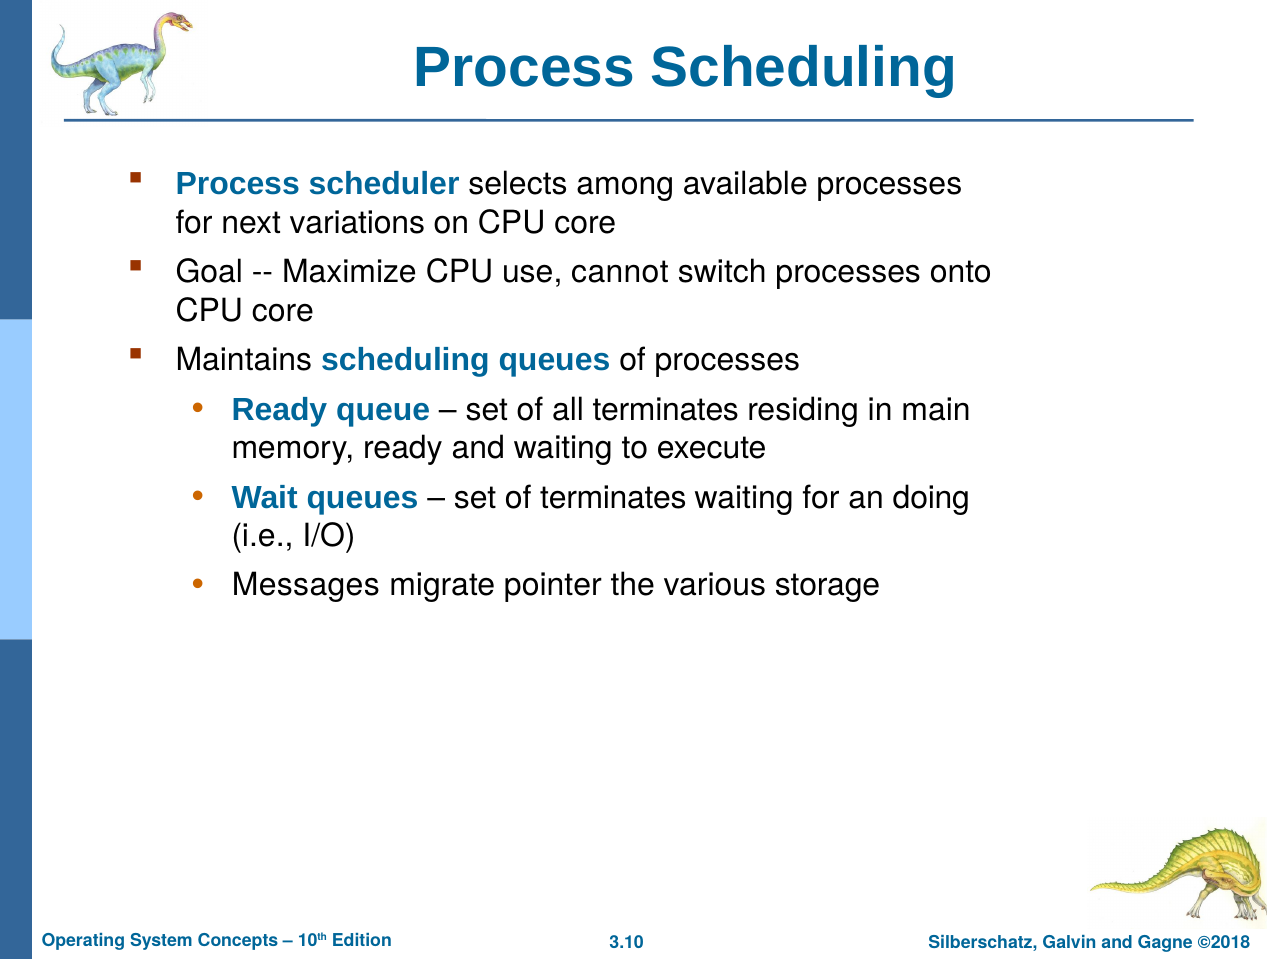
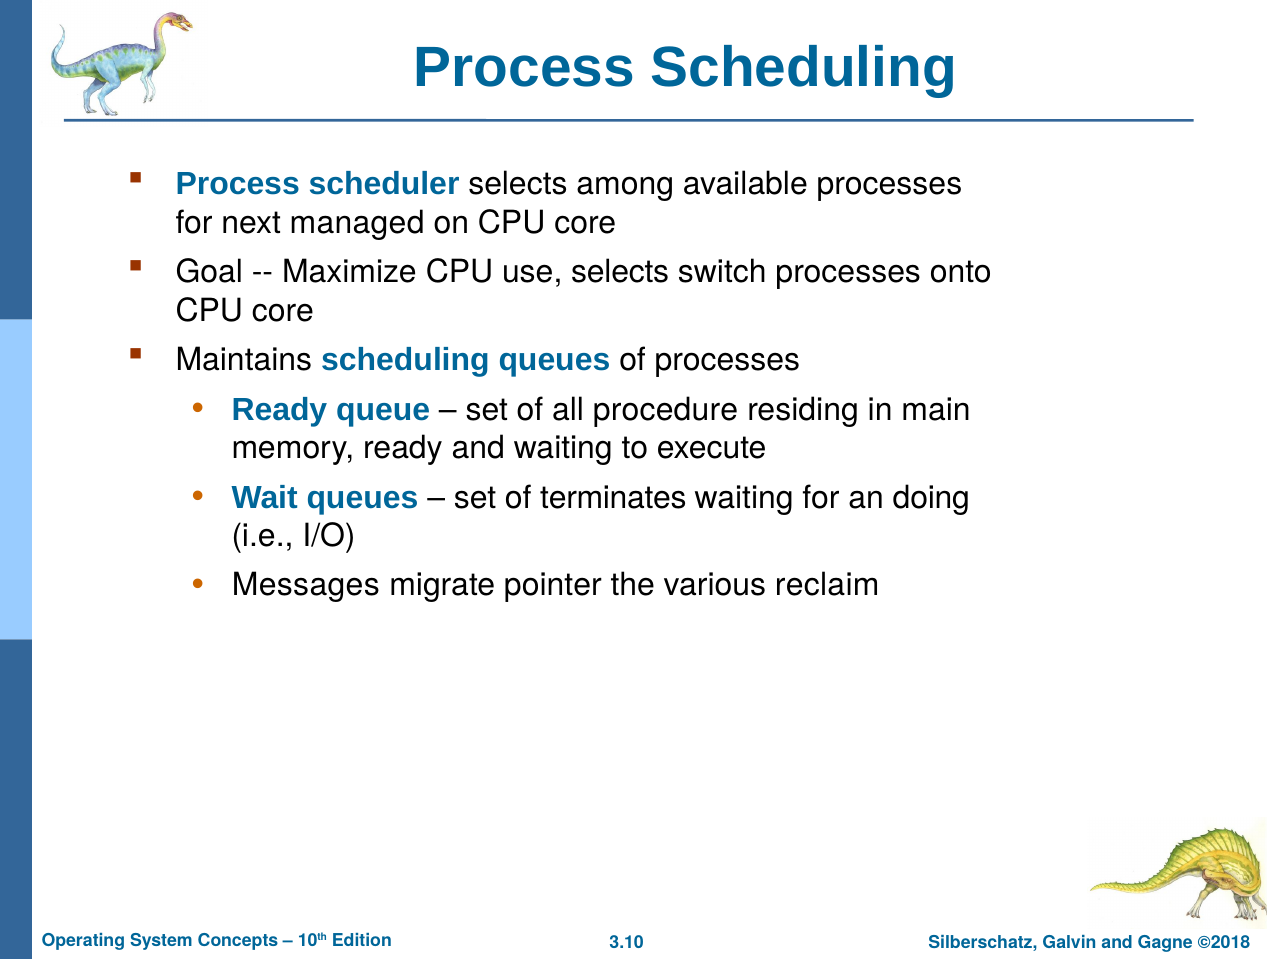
variations: variations -> managed
use cannot: cannot -> selects
all terminates: terminates -> procedure
storage: storage -> reclaim
